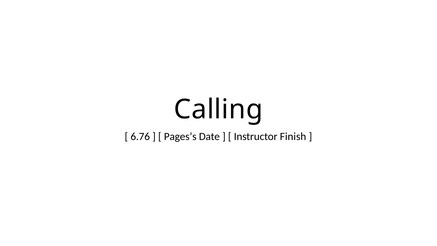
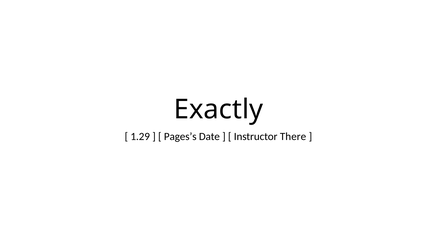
Calling: Calling -> Exactly
6.76: 6.76 -> 1.29
Finish: Finish -> There
